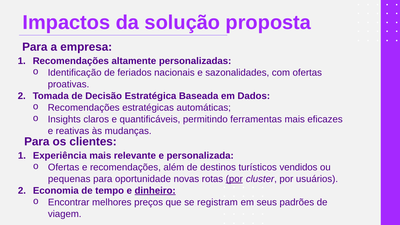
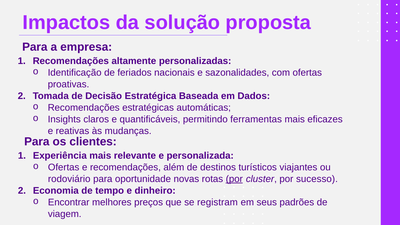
vendidos: vendidos -> viajantes
pequenas: pequenas -> rodoviário
usuários: usuários -> sucesso
dinheiro underline: present -> none
